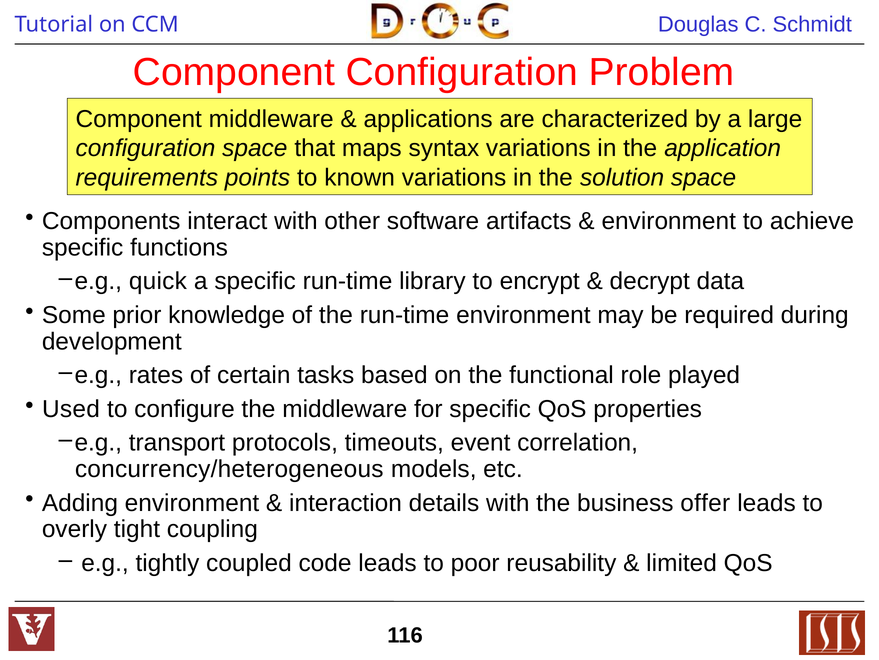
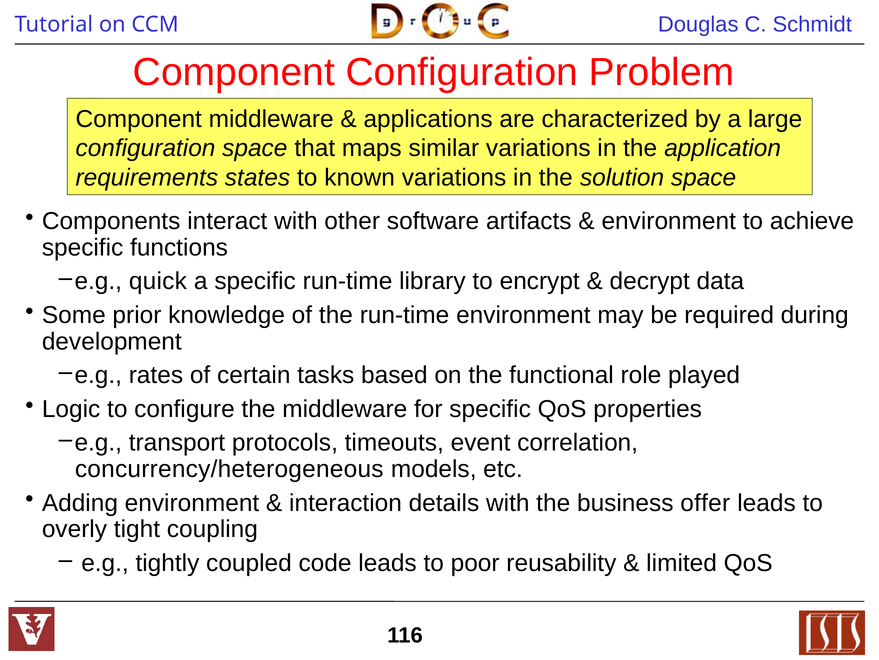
syntax: syntax -> similar
points: points -> states
Used: Used -> Logic
